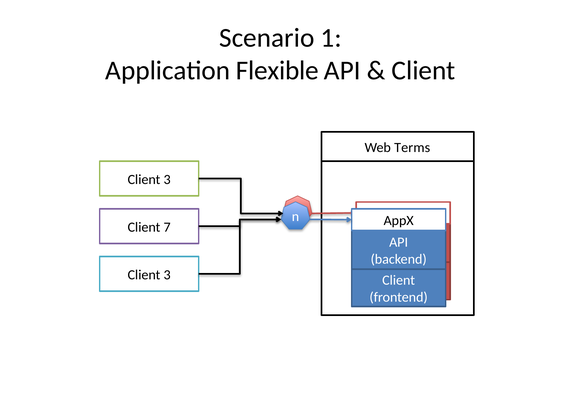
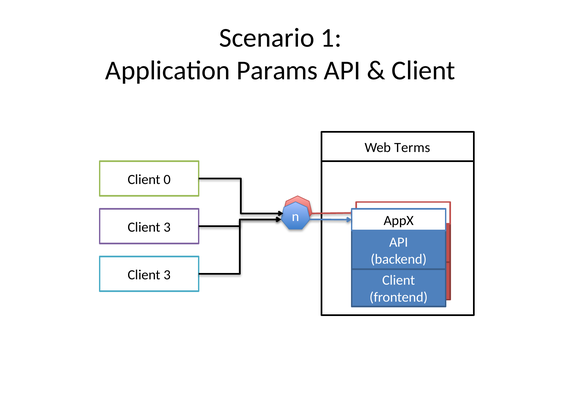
Flexible: Flexible -> Params
3 at (167, 180): 3 -> 0
7 at (167, 228): 7 -> 3
